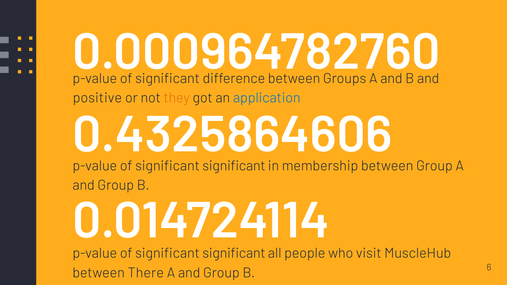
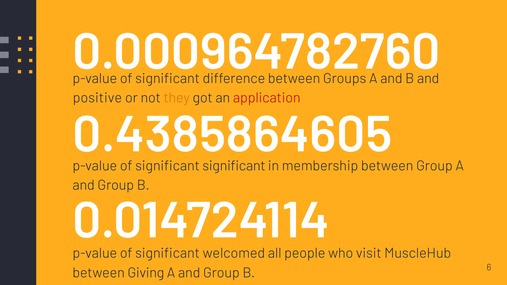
application colour: blue -> red
0.4325864606: 0.4325864606 -> 0.4385864605
significant at (234, 253): significant -> welcomed
There: There -> Giving
